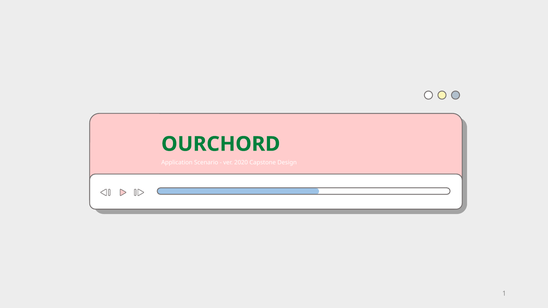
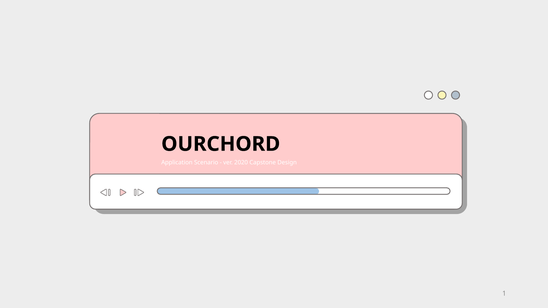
OURCHORD colour: green -> black
